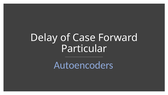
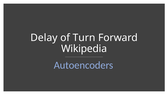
Case: Case -> Turn
Particular: Particular -> Wikipedia
